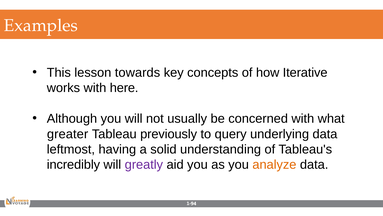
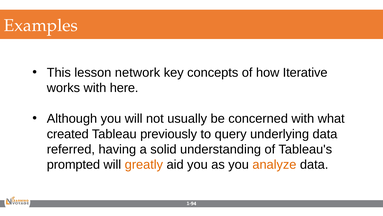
towards: towards -> network
greater: greater -> created
leftmost: leftmost -> referred
incredibly: incredibly -> prompted
greatly colour: purple -> orange
